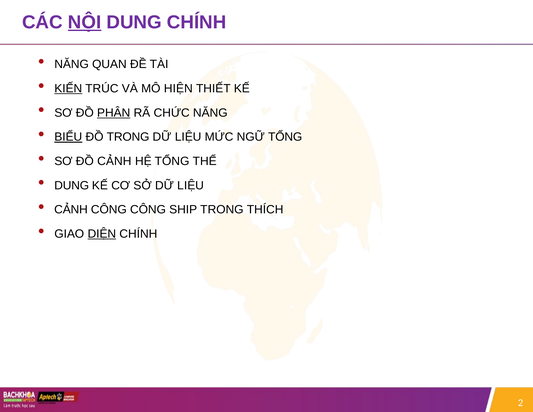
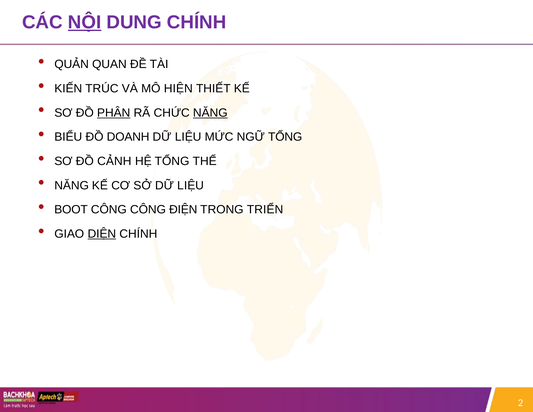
NĂNG at (72, 64): NĂNG -> QUẢN
KIẾN underline: present -> none
NĂNG at (210, 113) underline: none -> present
BIỂU underline: present -> none
ĐỒ TRONG: TRONG -> DOANH
DUNG at (72, 185): DUNG -> NĂNG
CẢNH at (71, 210): CẢNH -> BOOT
SHIP: SHIP -> ĐIỆN
THÍCH: THÍCH -> TRIỂN
